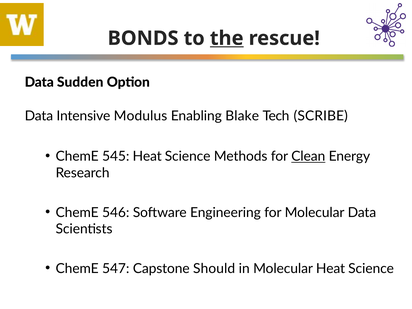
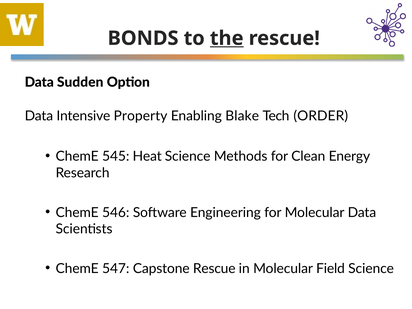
Modulus: Modulus -> Property
SCRIBE: SCRIBE -> ORDER
Clean underline: present -> none
Capstone Should: Should -> Rescue
Molecular Heat: Heat -> Field
